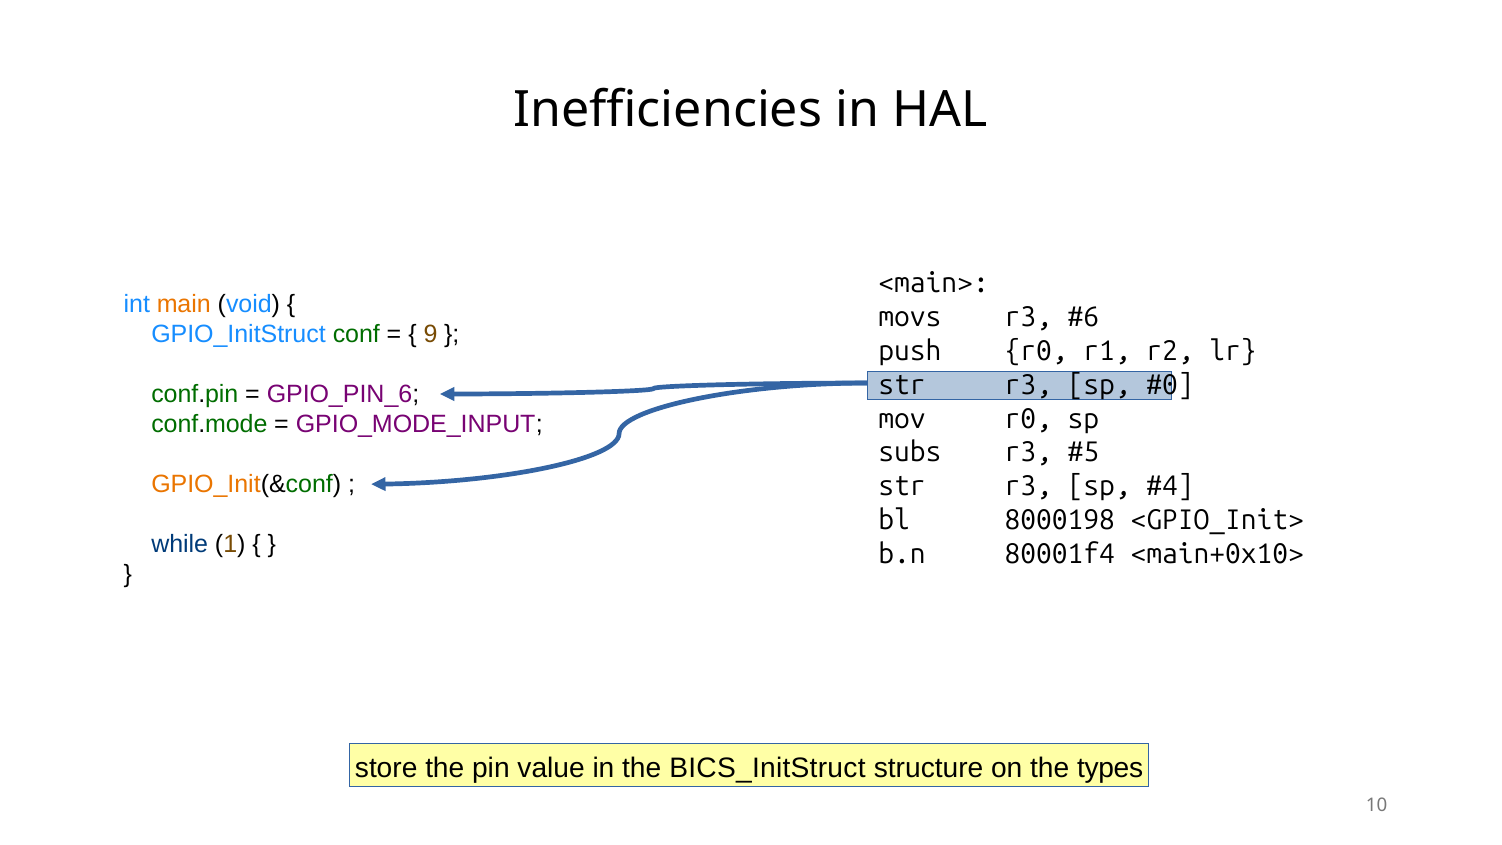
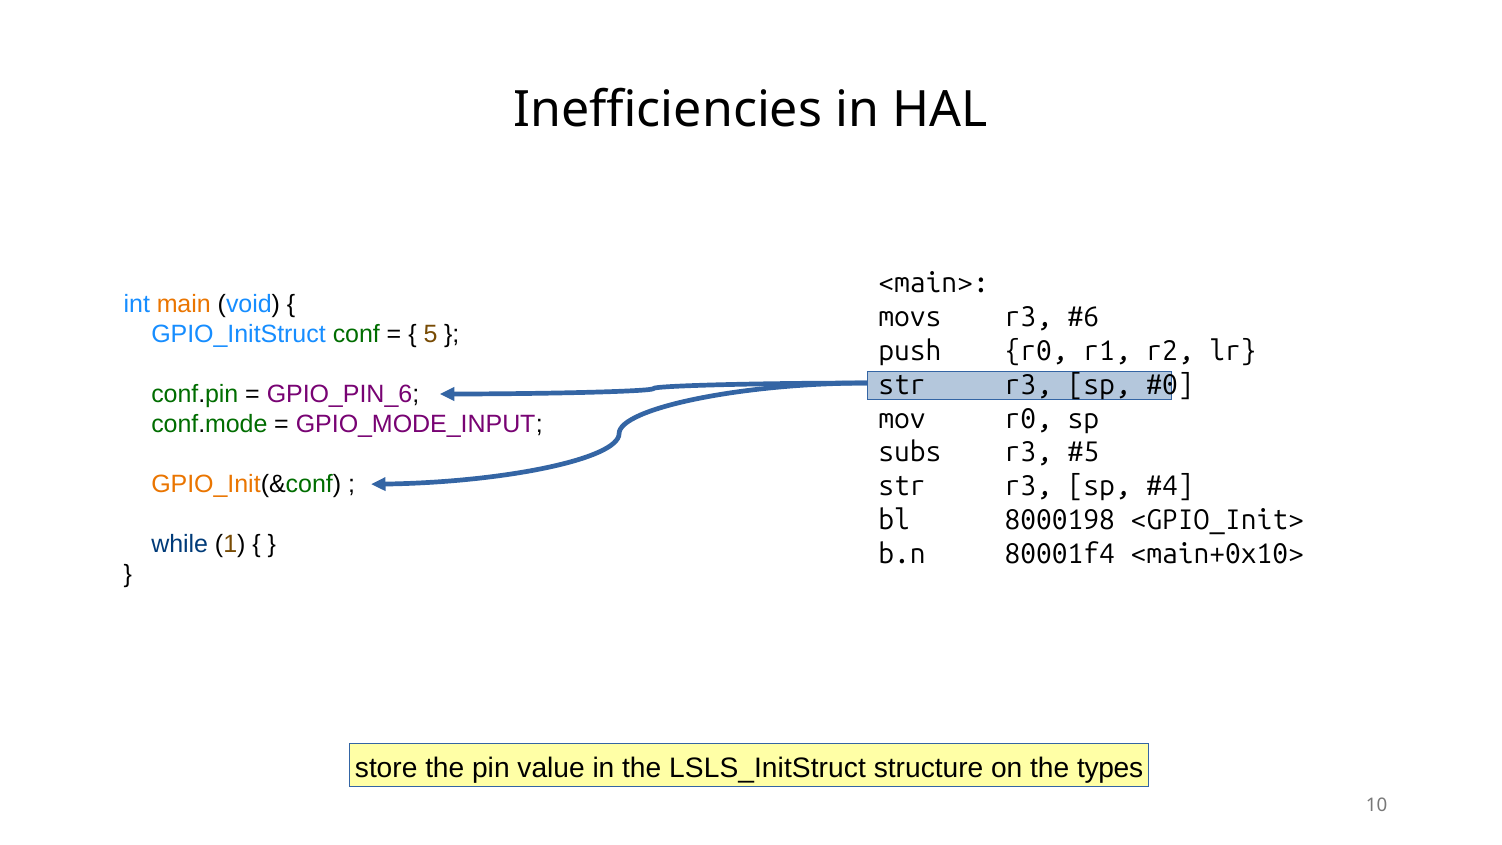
9: 9 -> 5
BICS_InitStruct: BICS_InitStruct -> LSLS_InitStruct
